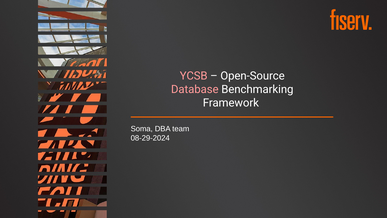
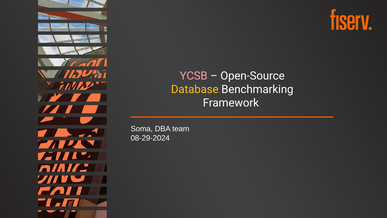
Database colour: pink -> yellow
